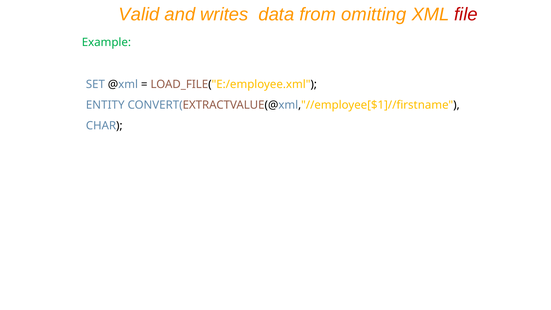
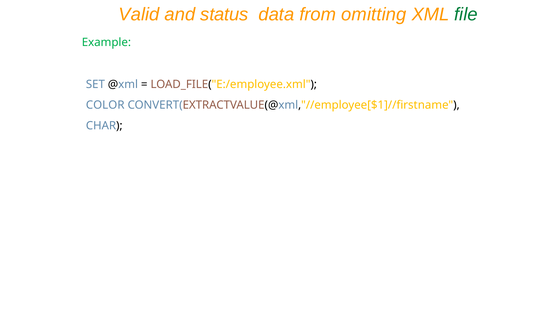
writes: writes -> status
file colour: red -> green
ENTITY: ENTITY -> COLOR
